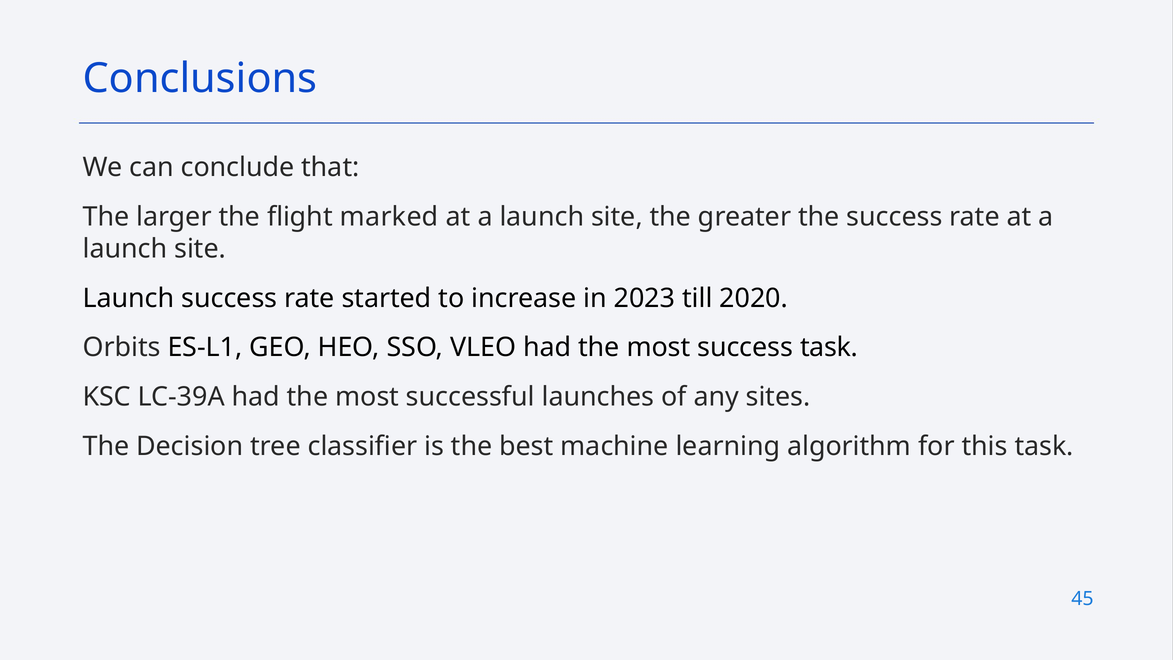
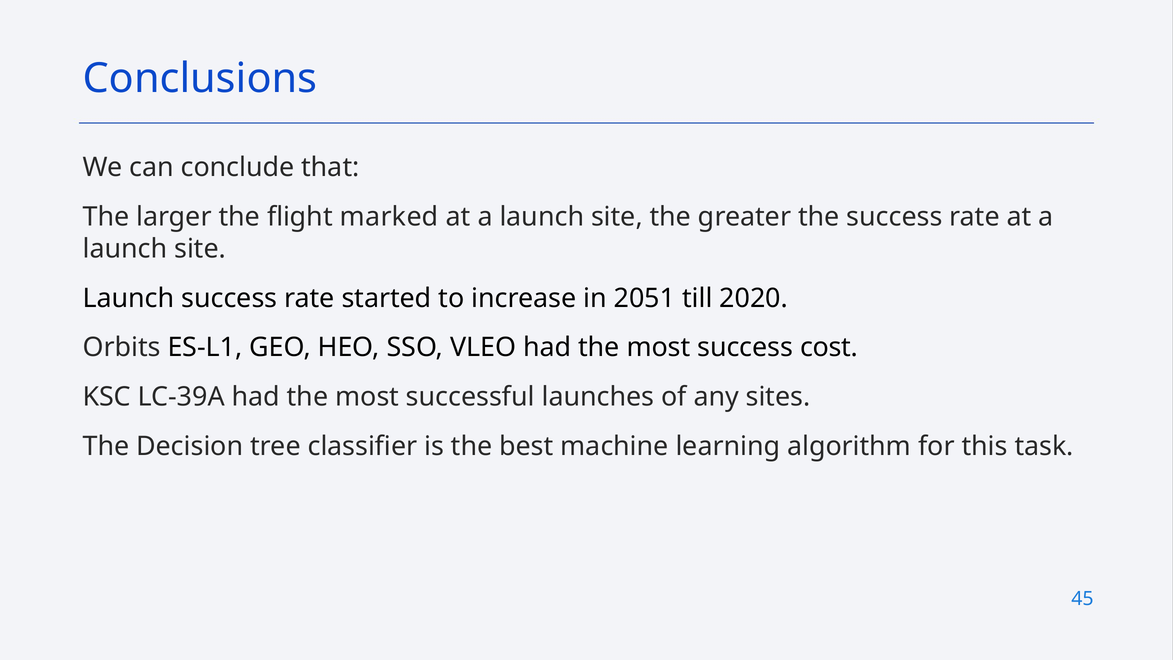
2023: 2023 -> 2051
success task: task -> cost
